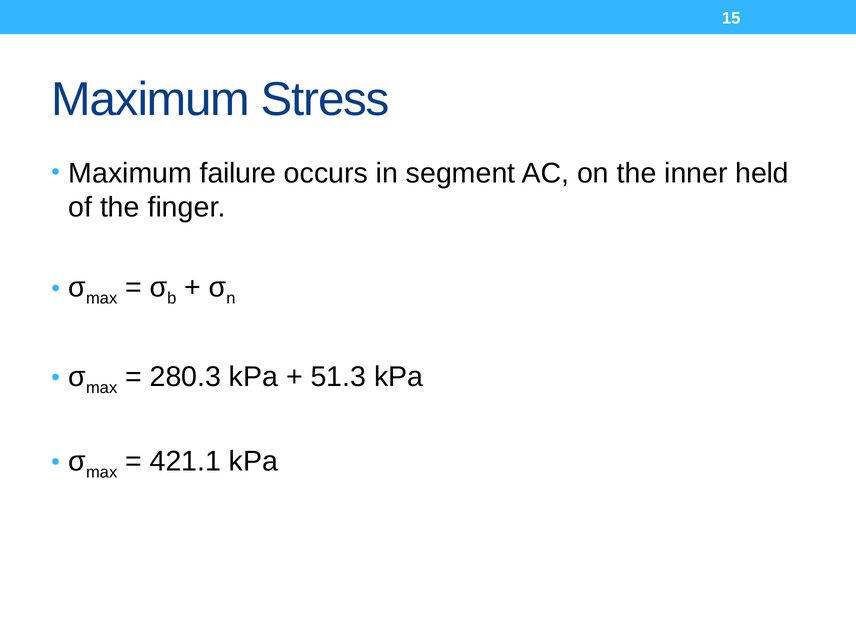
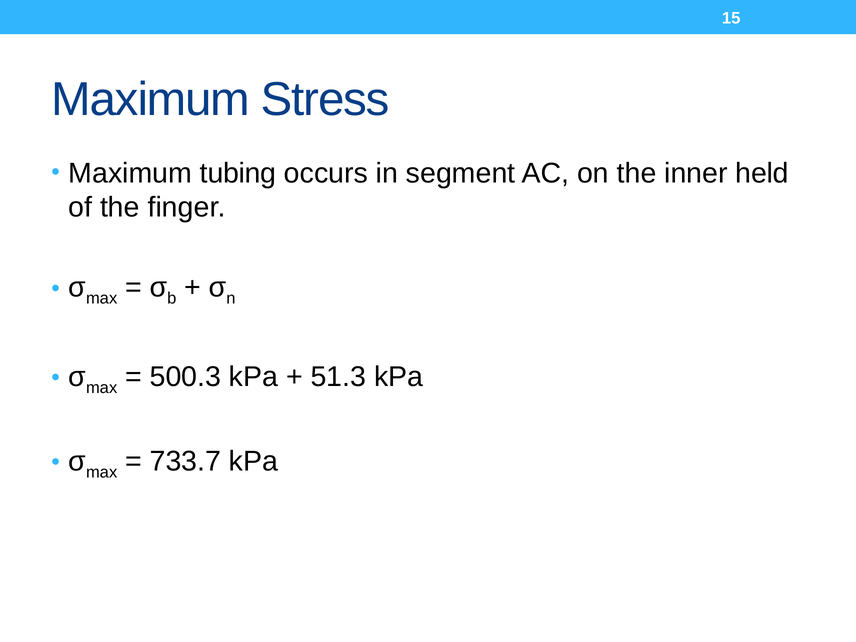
failure: failure -> tubing
280.3: 280.3 -> 500.3
421.1: 421.1 -> 733.7
